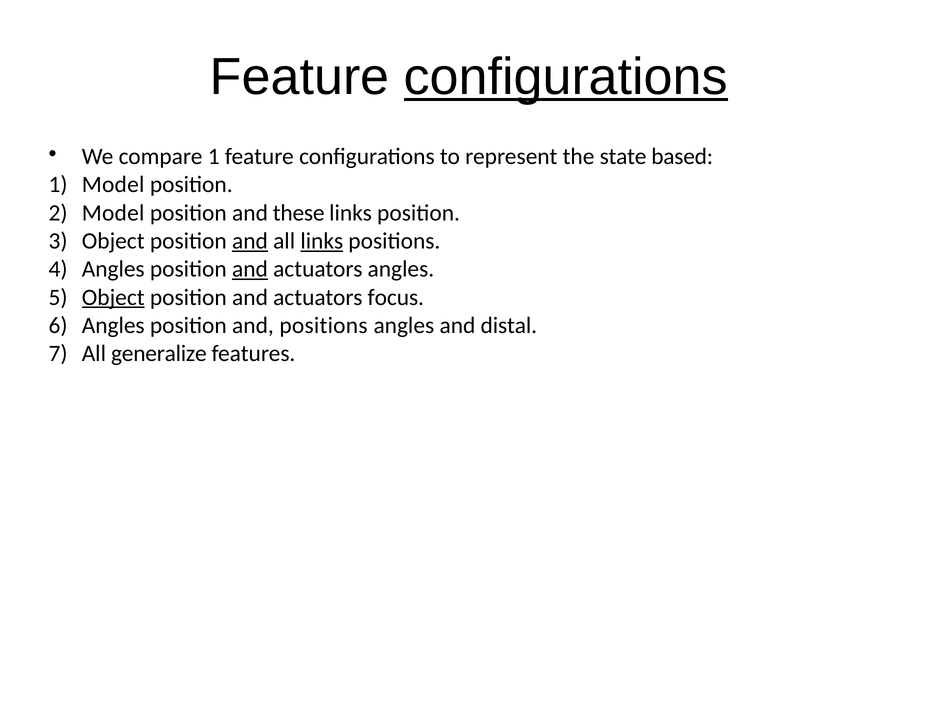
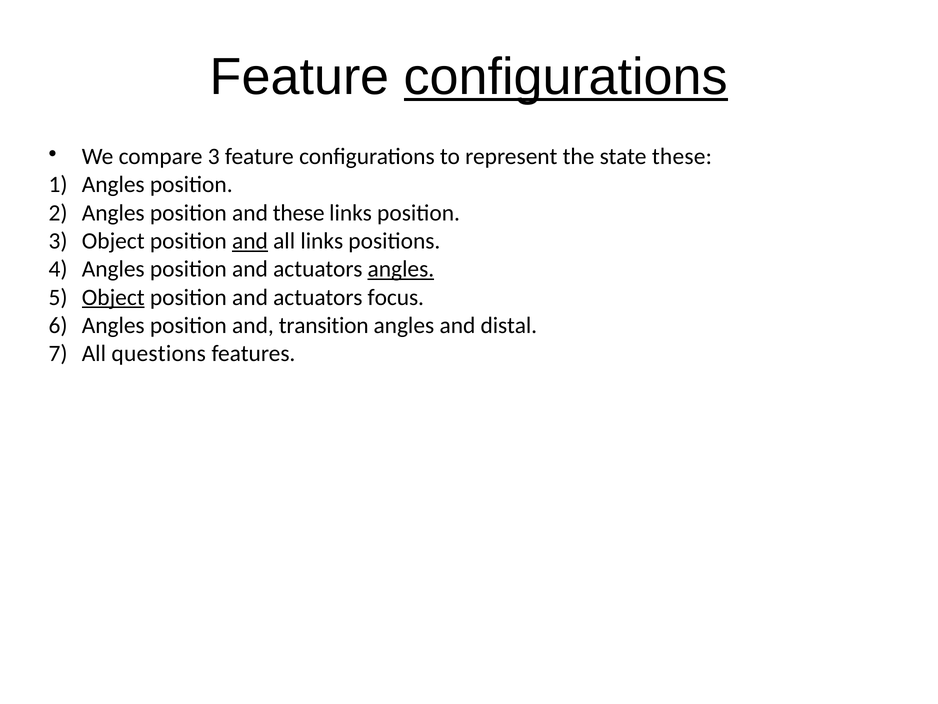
compare 1: 1 -> 3
state based: based -> these
Model at (113, 185): Model -> Angles
Model at (113, 213): Model -> Angles
links at (322, 241) underline: present -> none
and at (250, 269) underline: present -> none
angles at (401, 269) underline: none -> present
and positions: positions -> transition
generalize: generalize -> questions
